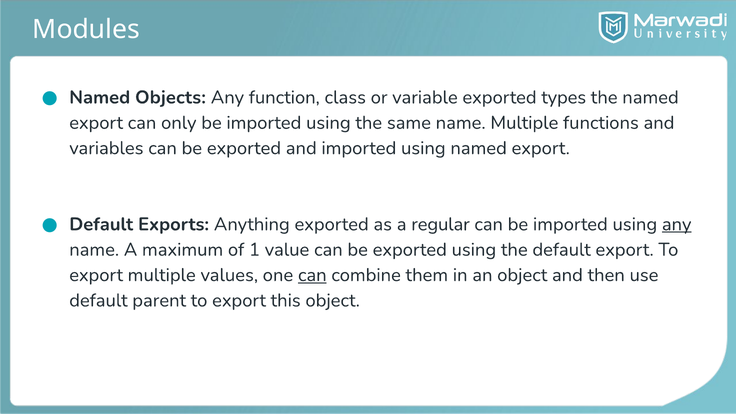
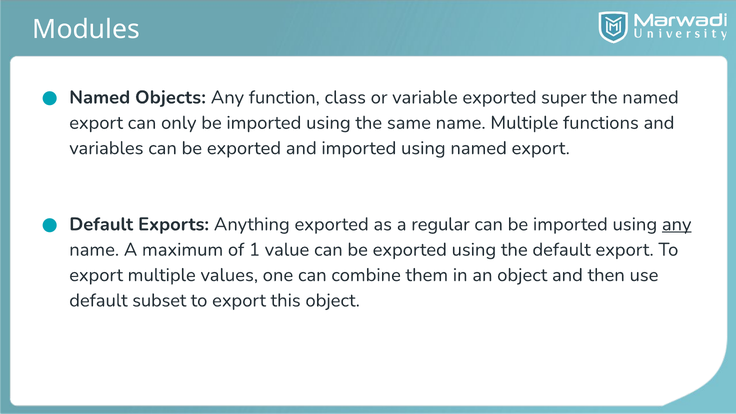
types: types -> super
can at (312, 275) underline: present -> none
parent: parent -> subset
